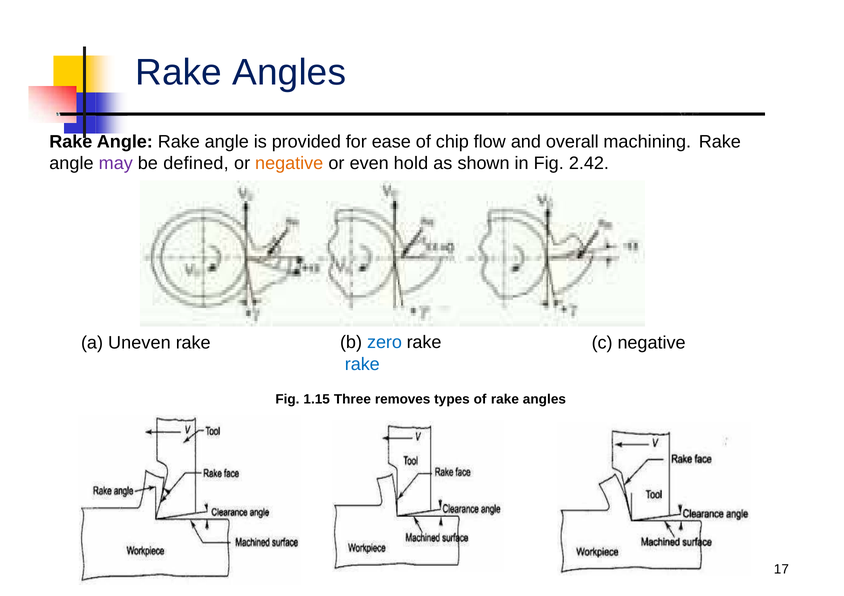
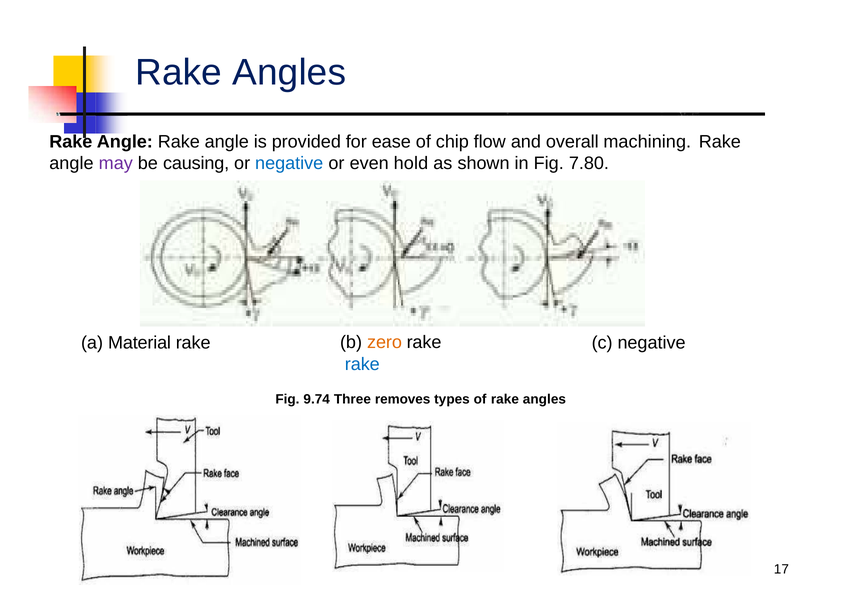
defined: defined -> causing
negative at (289, 164) colour: orange -> blue
2.42: 2.42 -> 7.80
Uneven: Uneven -> Material
zero colour: blue -> orange
1.15: 1.15 -> 9.74
